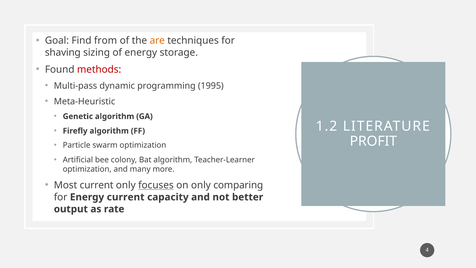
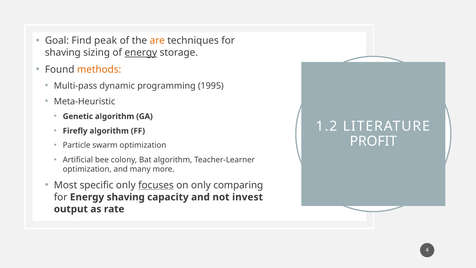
from: from -> peak
energy at (141, 53) underline: none -> present
methods colour: red -> orange
Most current: current -> specific
Energy current: current -> shaving
better: better -> invest
